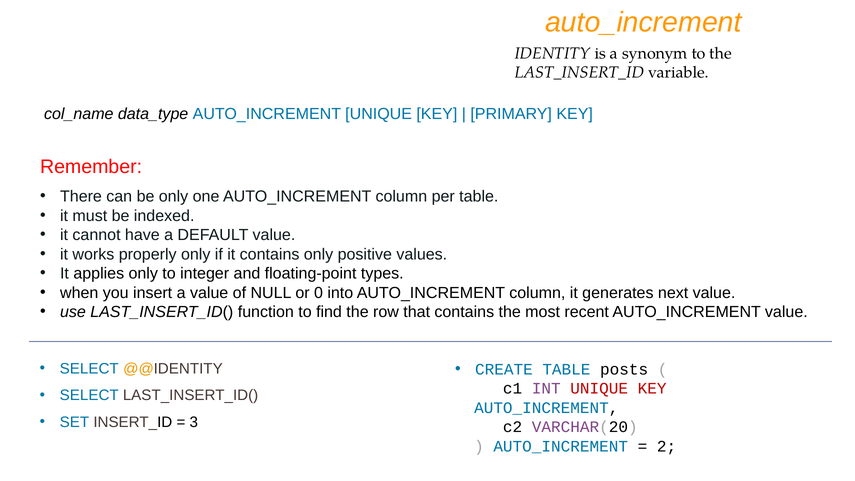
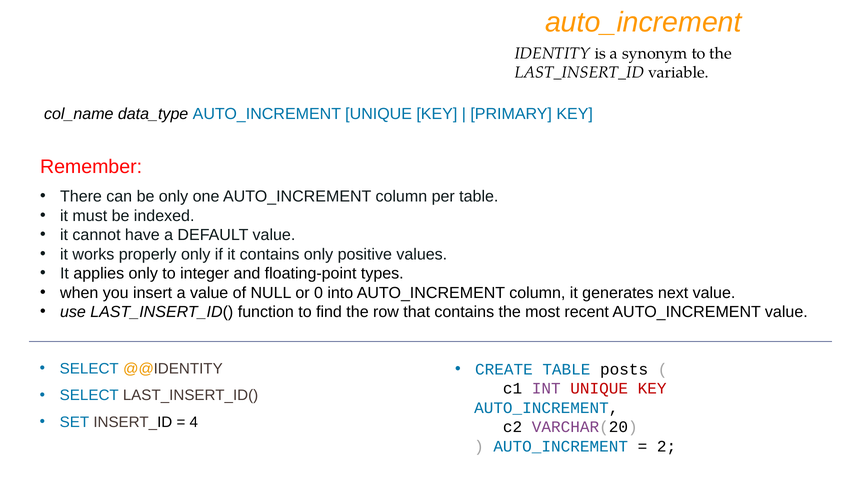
3: 3 -> 4
